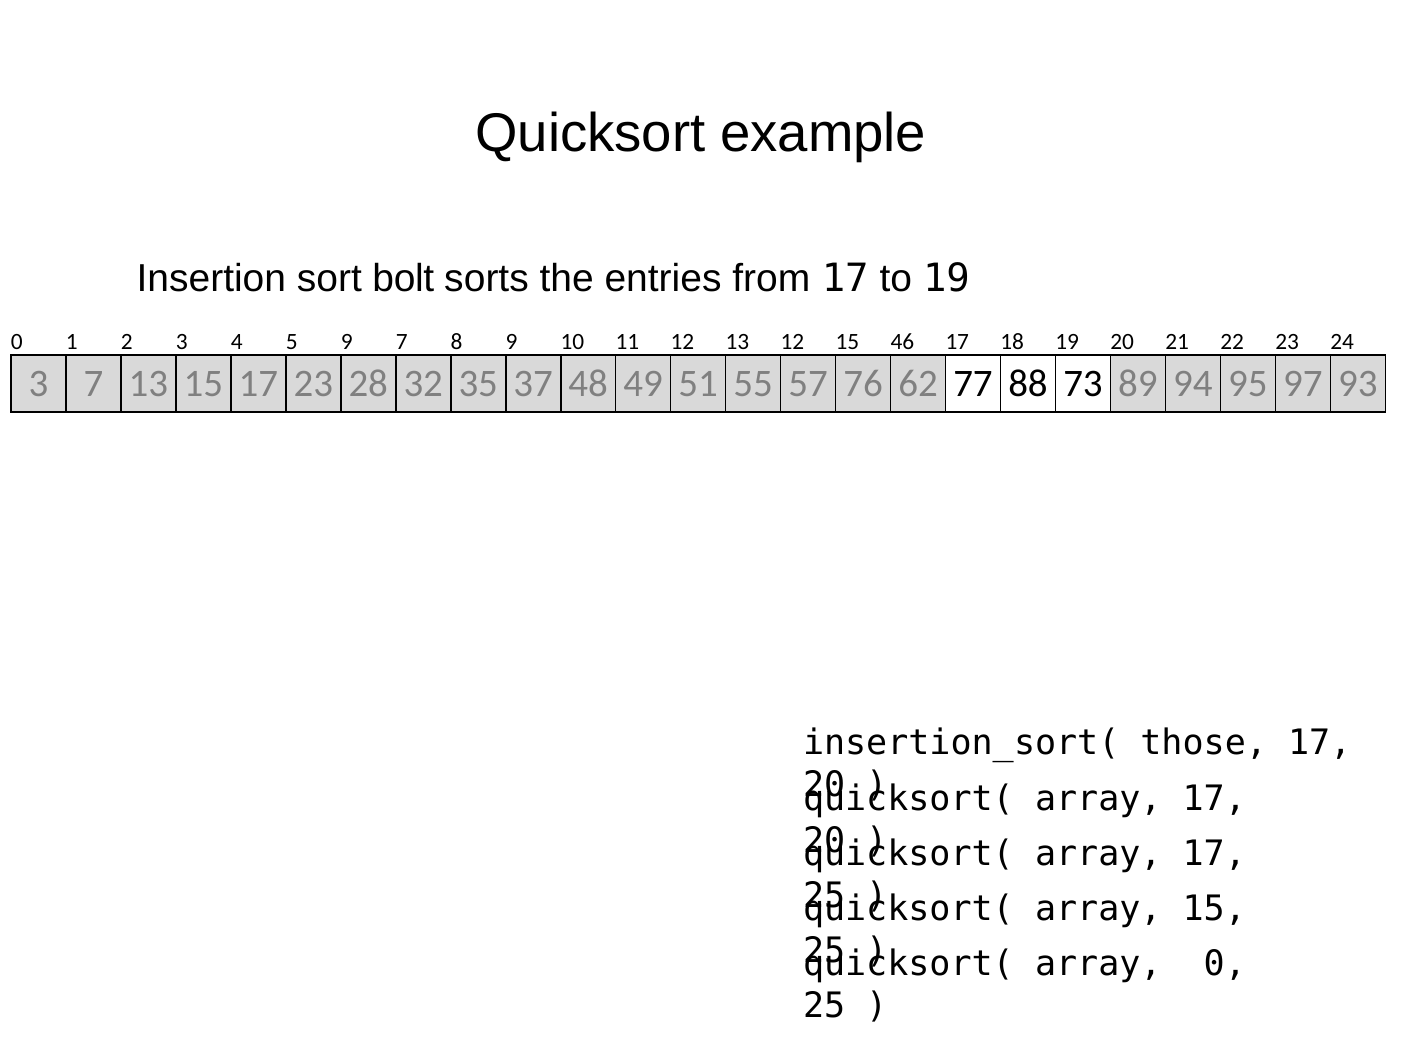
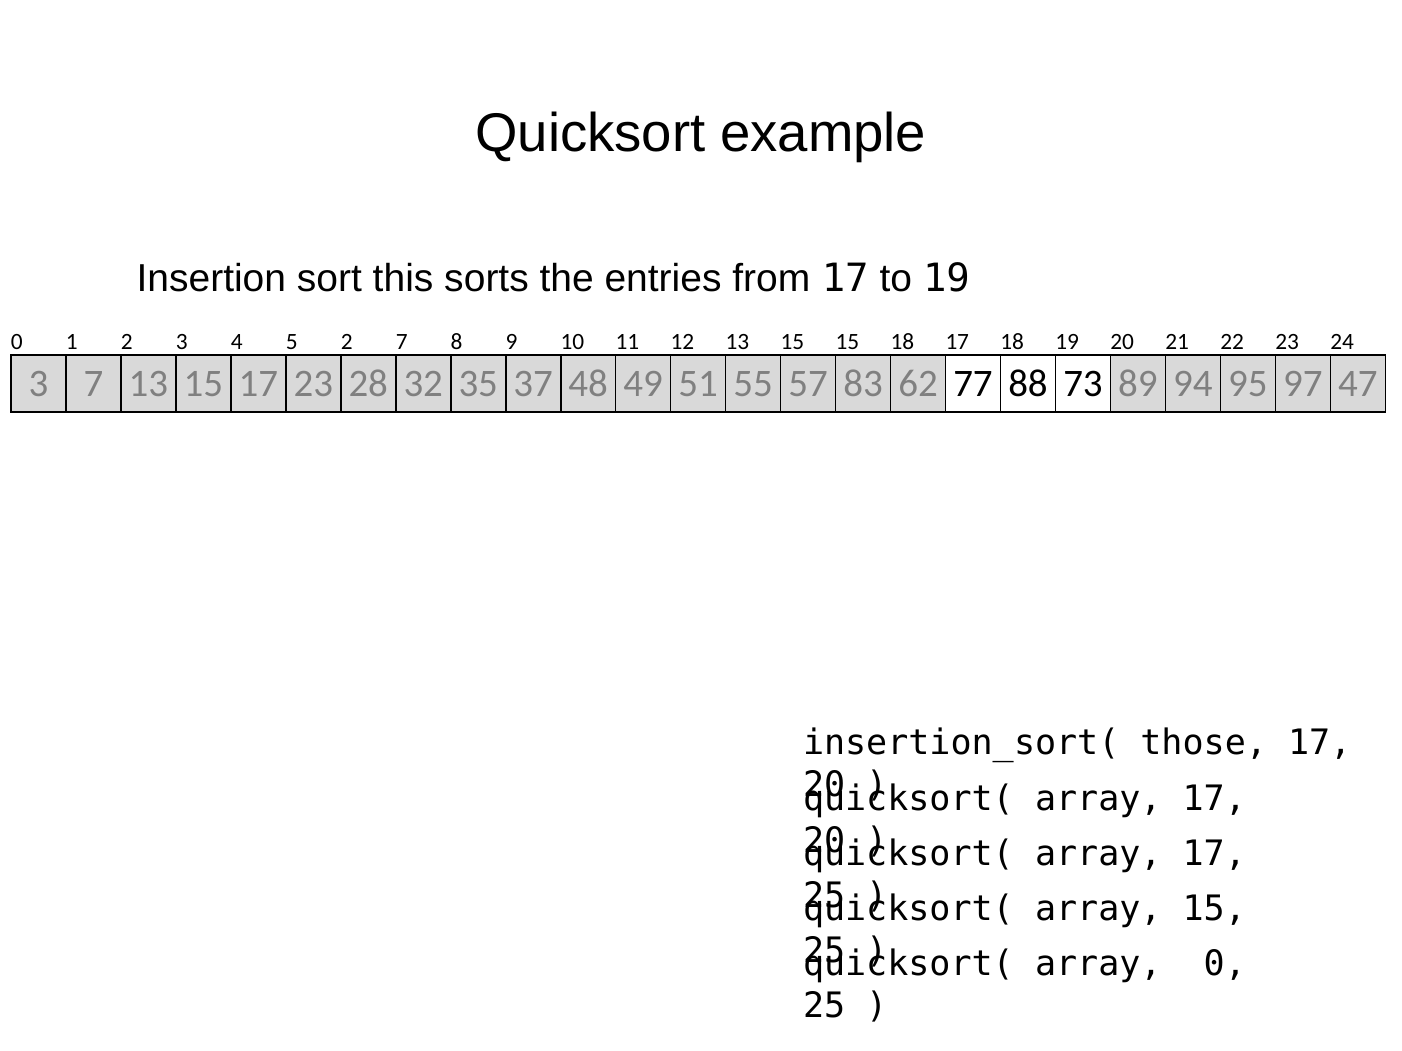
bolt: bolt -> this
5 9: 9 -> 2
12 13 12: 12 -> 15
15 46: 46 -> 18
76: 76 -> 83
93: 93 -> 47
